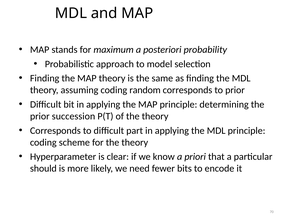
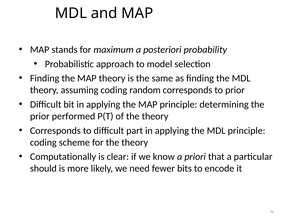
succession: succession -> performed
Hyperparameter: Hyperparameter -> Computationally
